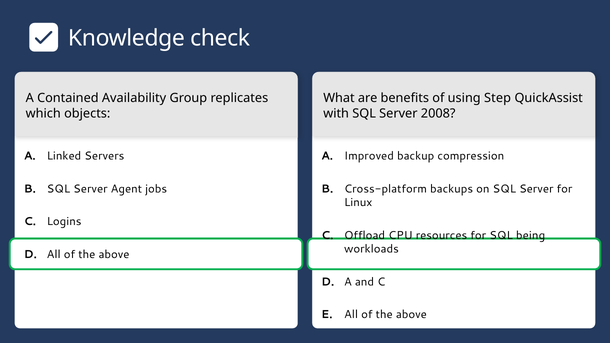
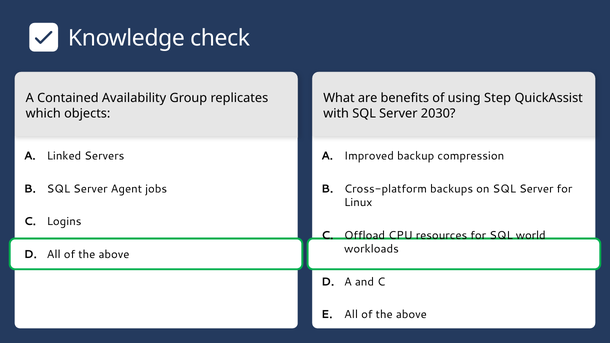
2008: 2008 -> 2030
being: being -> world
